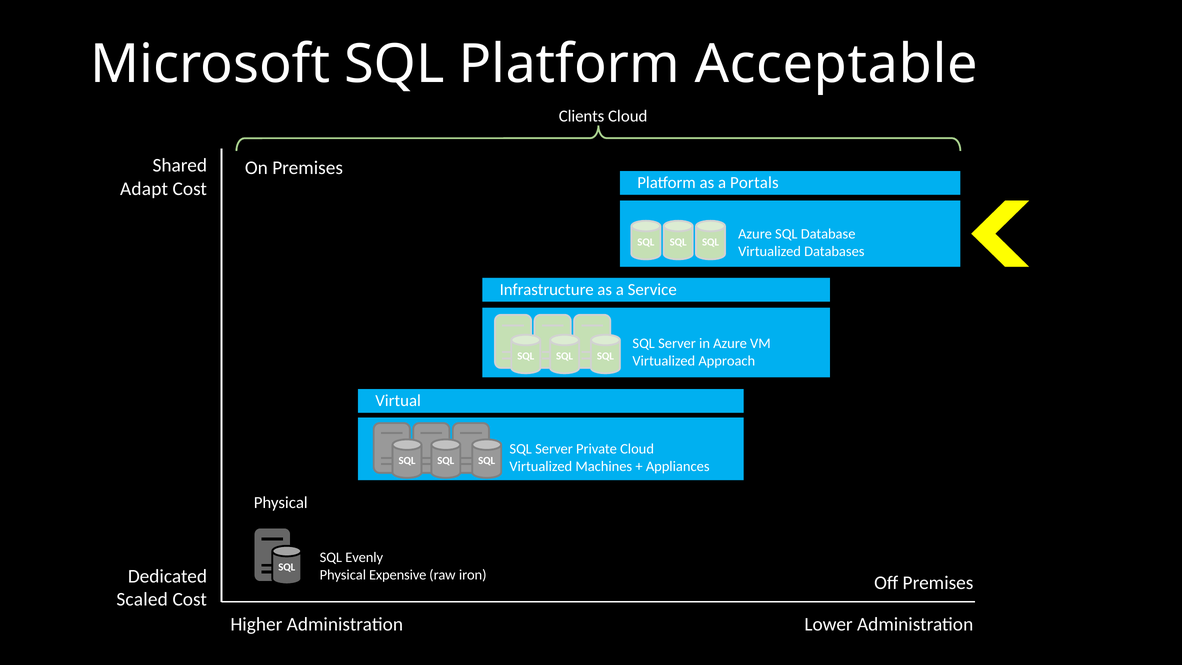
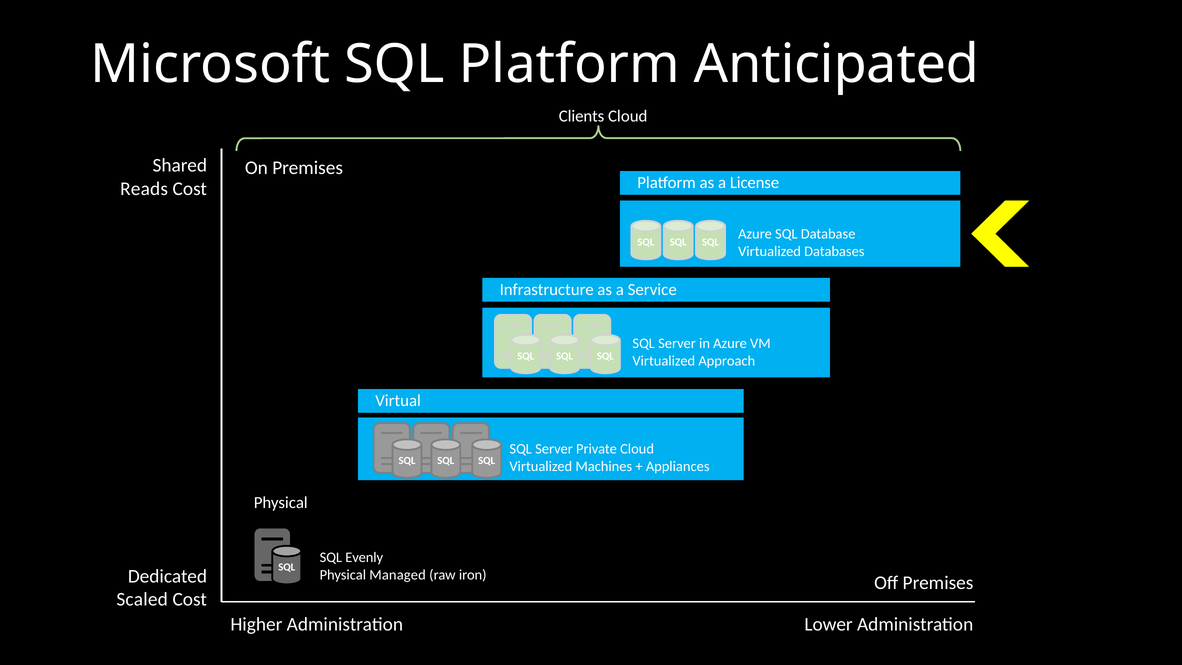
Acceptable: Acceptable -> Anticipated
Portals: Portals -> License
Adapt: Adapt -> Reads
Expensive: Expensive -> Managed
